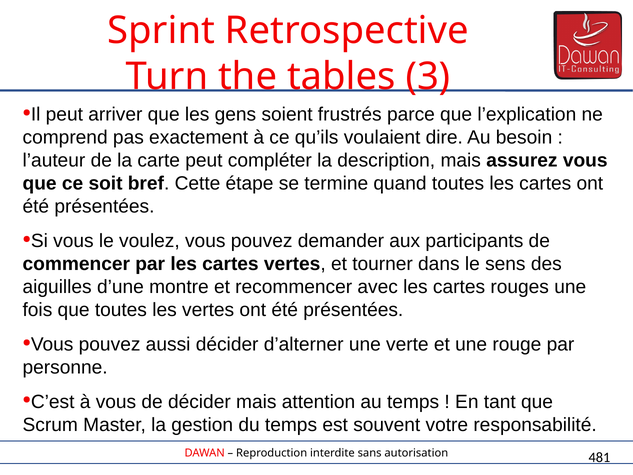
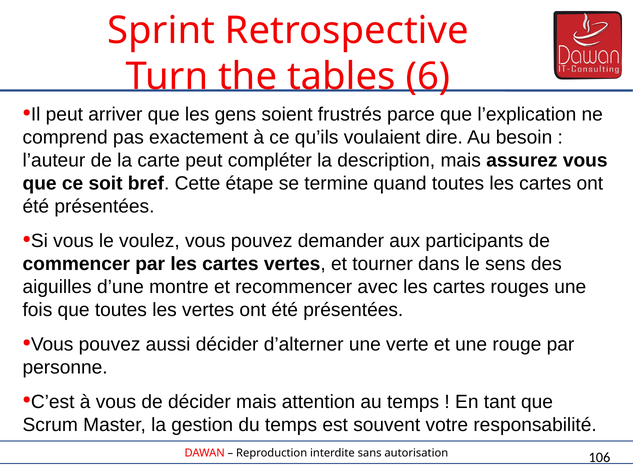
3: 3 -> 6
481: 481 -> 106
